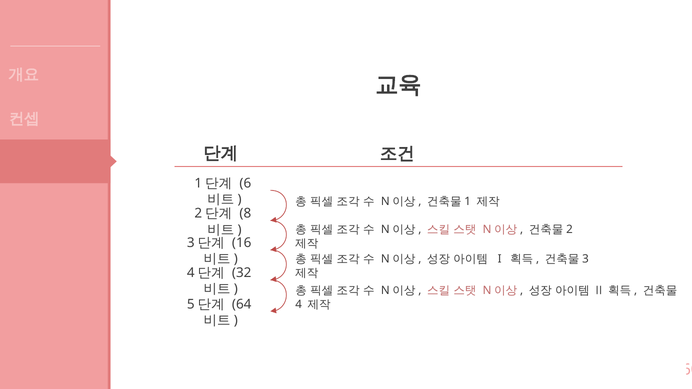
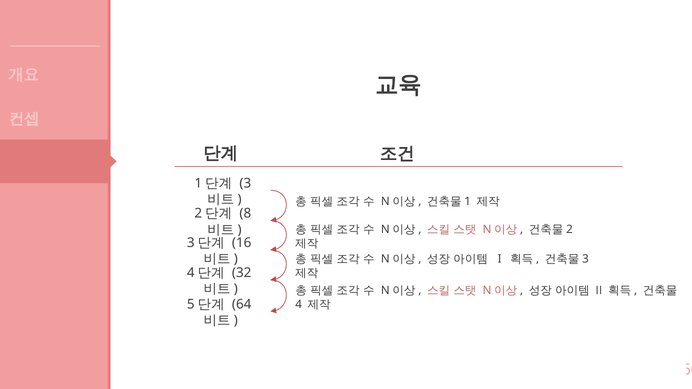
6: 6 -> 3
